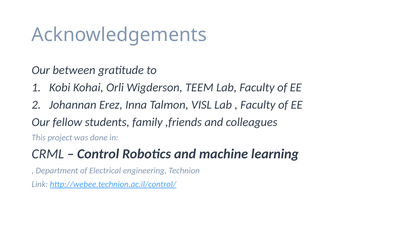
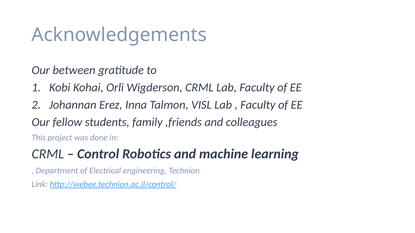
Wigderson TEEM: TEEM -> CRML
